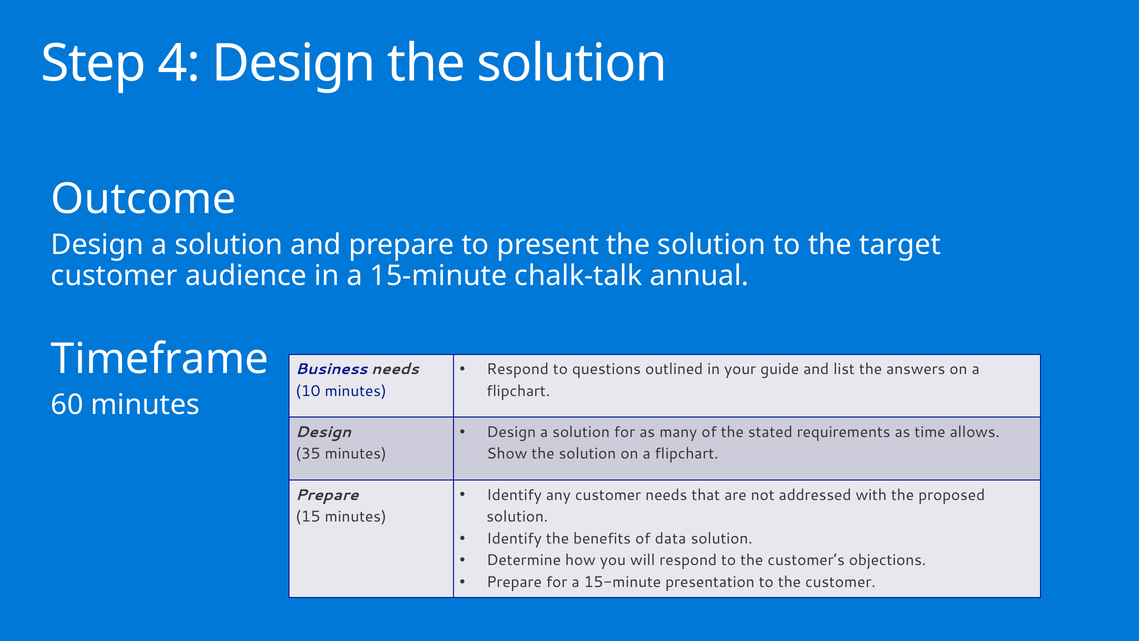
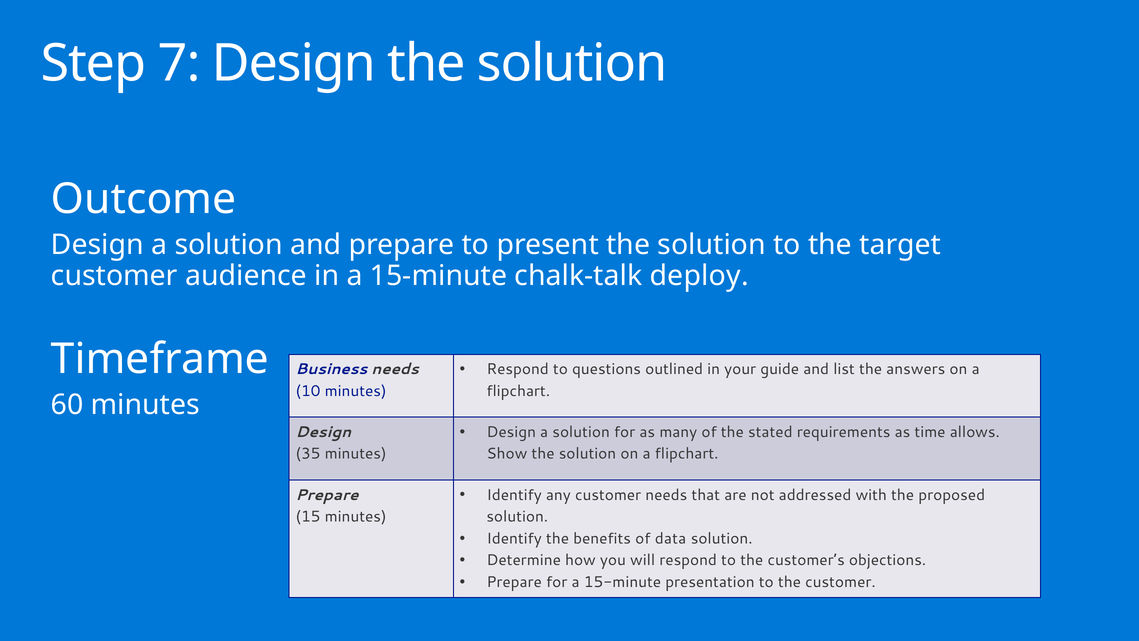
4: 4 -> 7
annual: annual -> deploy
